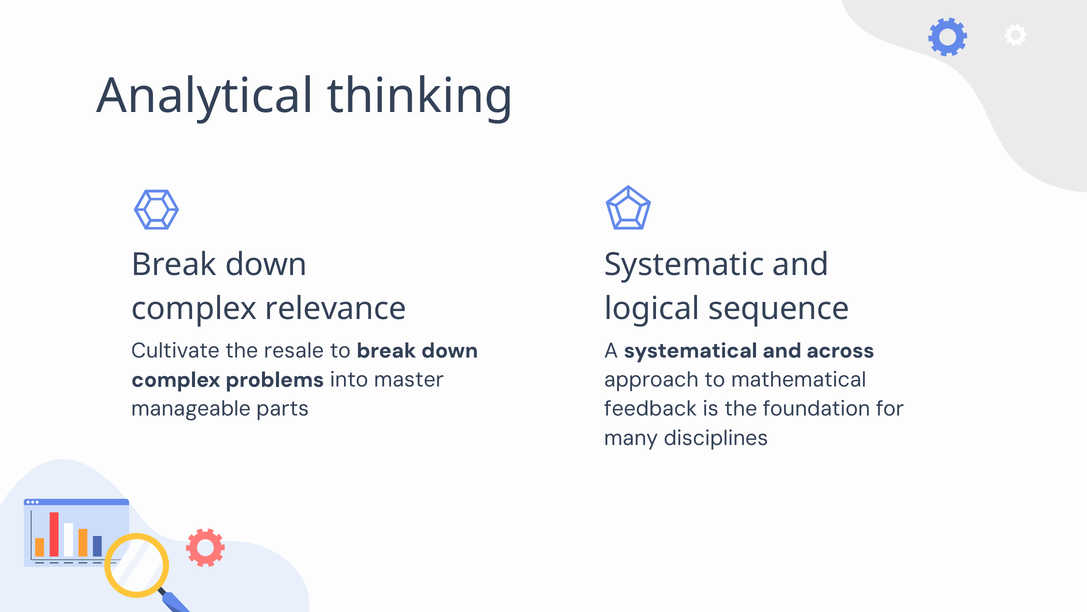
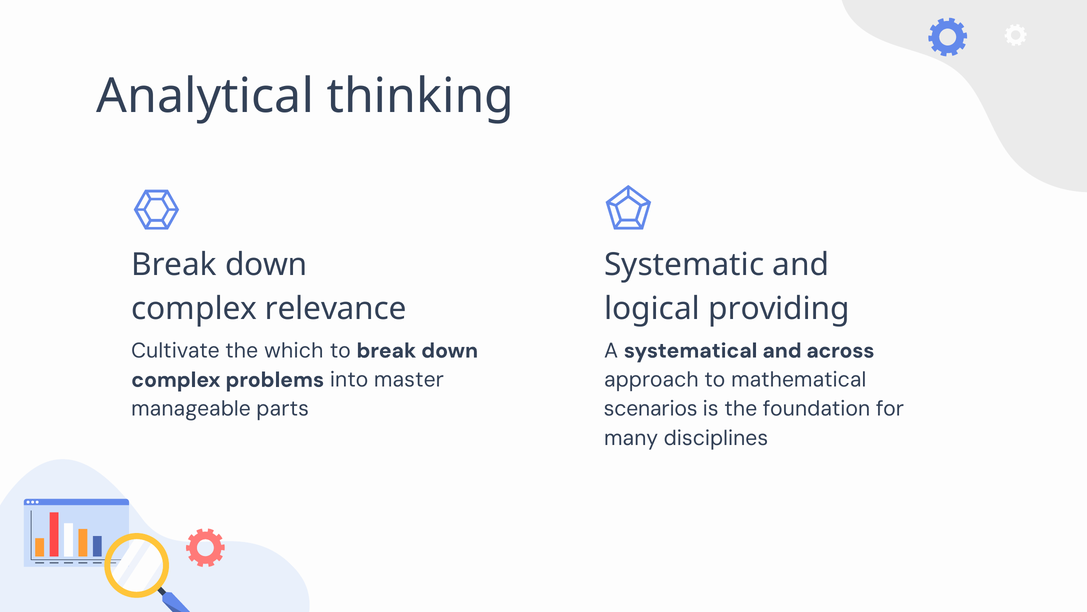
sequence: sequence -> providing
resale: resale -> which
feedback: feedback -> scenarios
